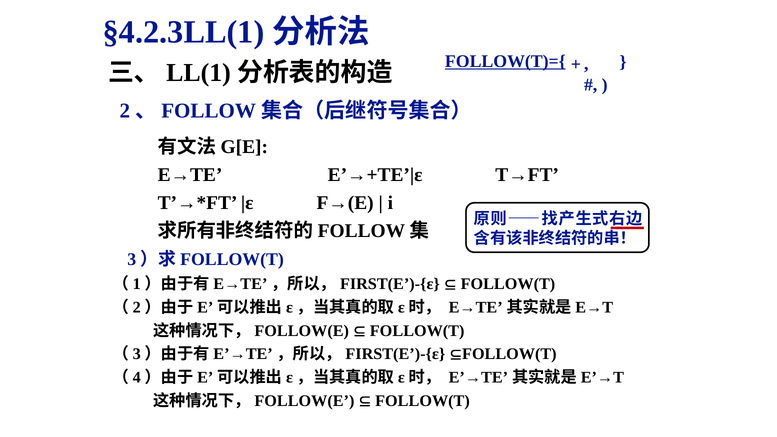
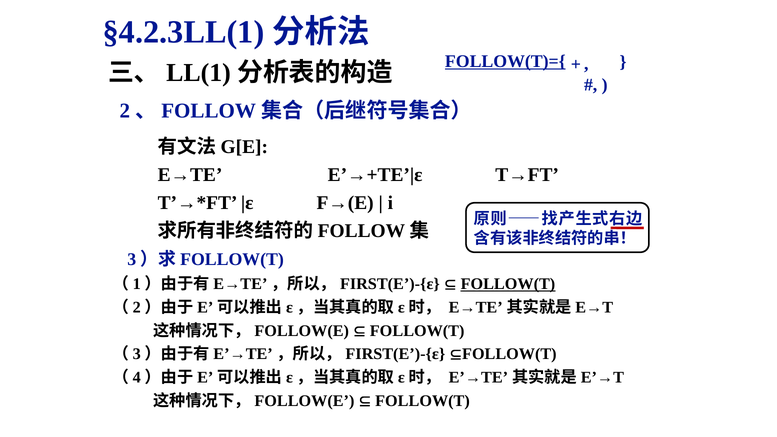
FOLLOW(T at (508, 284) underline: none -> present
